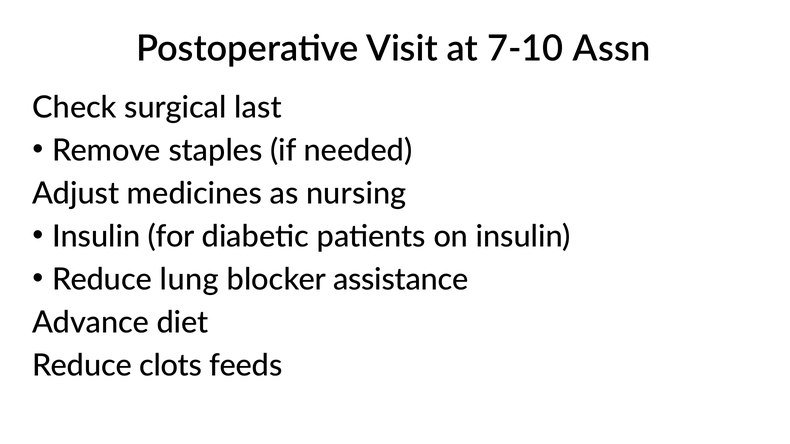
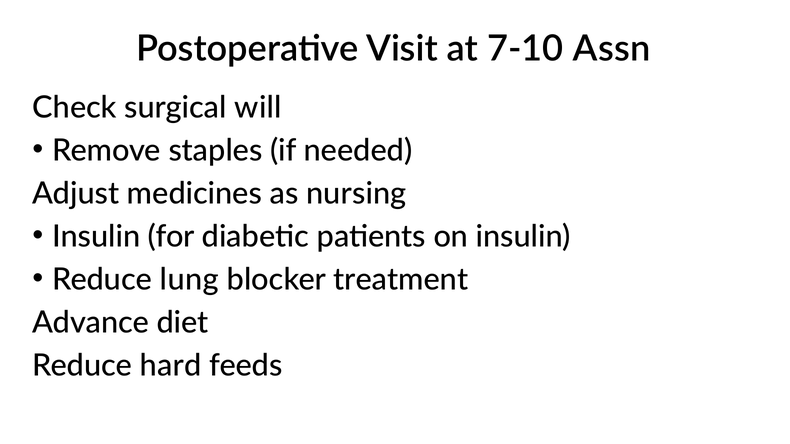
last: last -> will
assistance: assistance -> treatment
clots: clots -> hard
